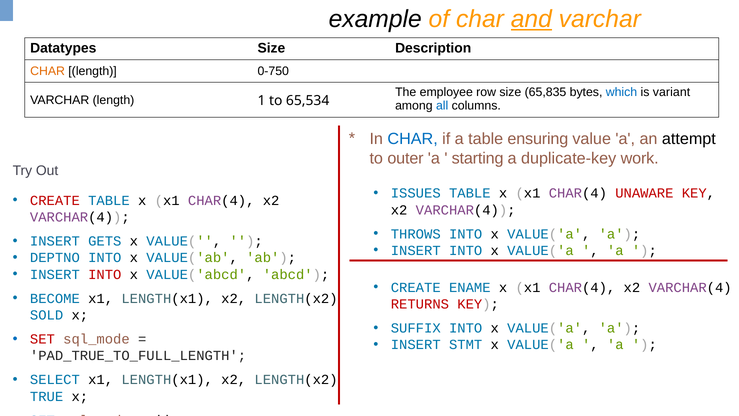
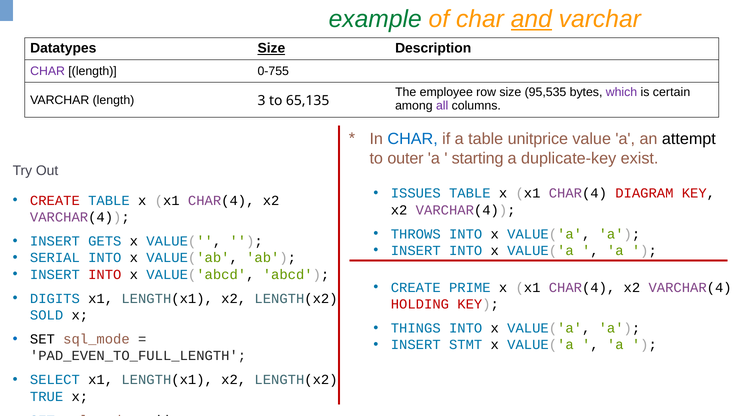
example colour: black -> green
Size at (271, 48) underline: none -> present
CHAR at (48, 71) colour: orange -> purple
0-750: 0-750 -> 0-755
65,835: 65,835 -> 95,535
which colour: blue -> purple
variant: variant -> certain
1: 1 -> 3
65,534: 65,534 -> 65,135
all colour: blue -> purple
ensuring: ensuring -> unitprice
work: work -> exist
UNAWARE: UNAWARE -> DIAGRAM
DEPTNO: DEPTNO -> SERIAL
ENAME: ENAME -> PRIME
BECOME: BECOME -> DIGITS
RETURNS: RETURNS -> HOLDING
SUFFIX: SUFFIX -> THINGS
SET at (42, 339) colour: red -> black
PAD_TRUE_TO_FULL_LENGTH: PAD_TRUE_TO_FULL_LENGTH -> PAD_EVEN_TO_FULL_LENGTH
